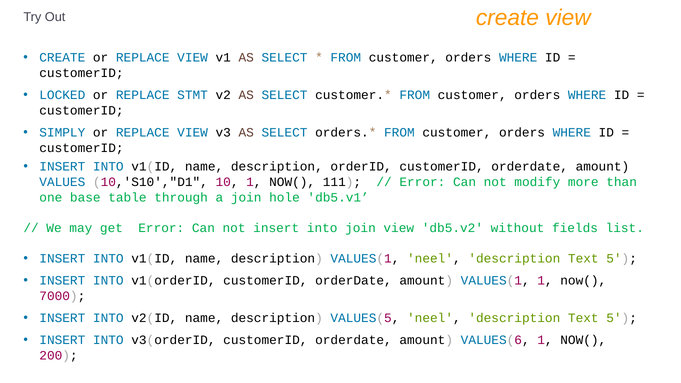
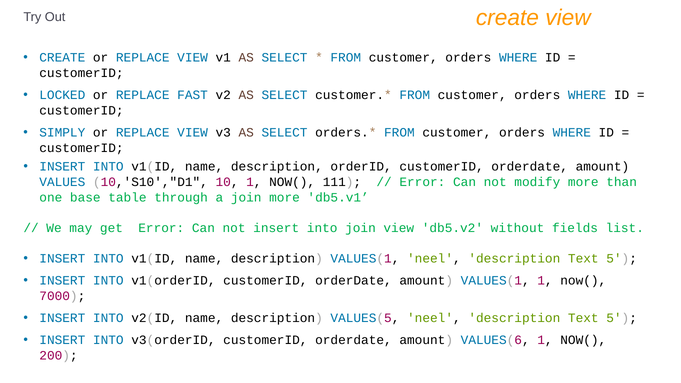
STMT: STMT -> FAST
join hole: hole -> more
